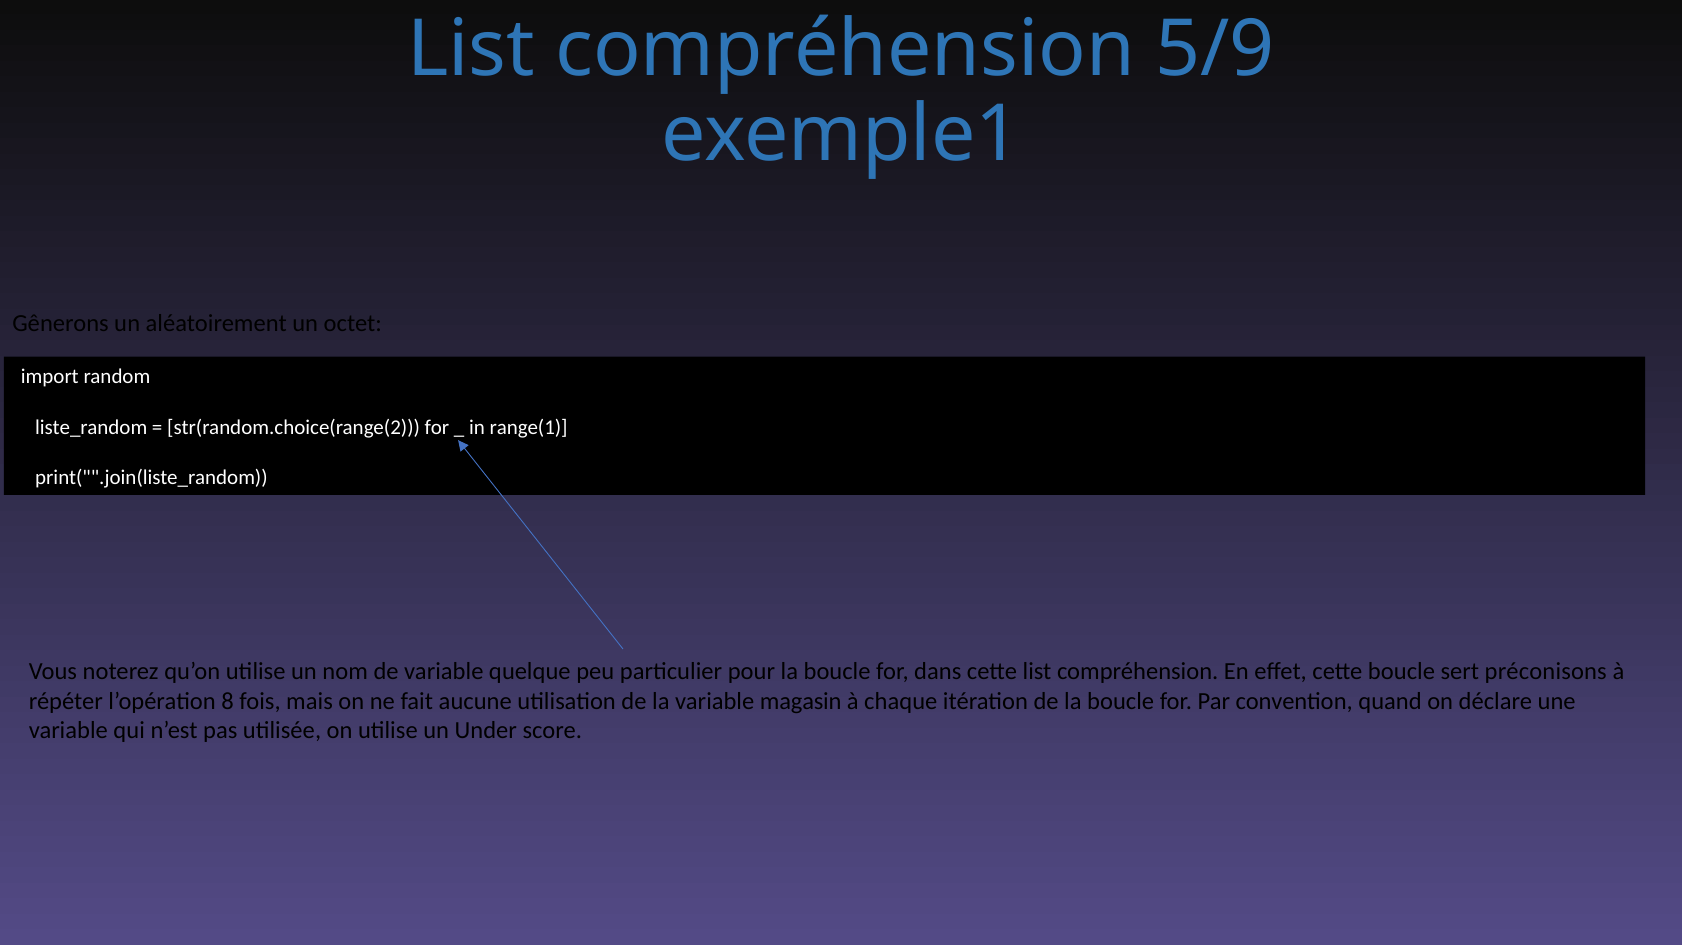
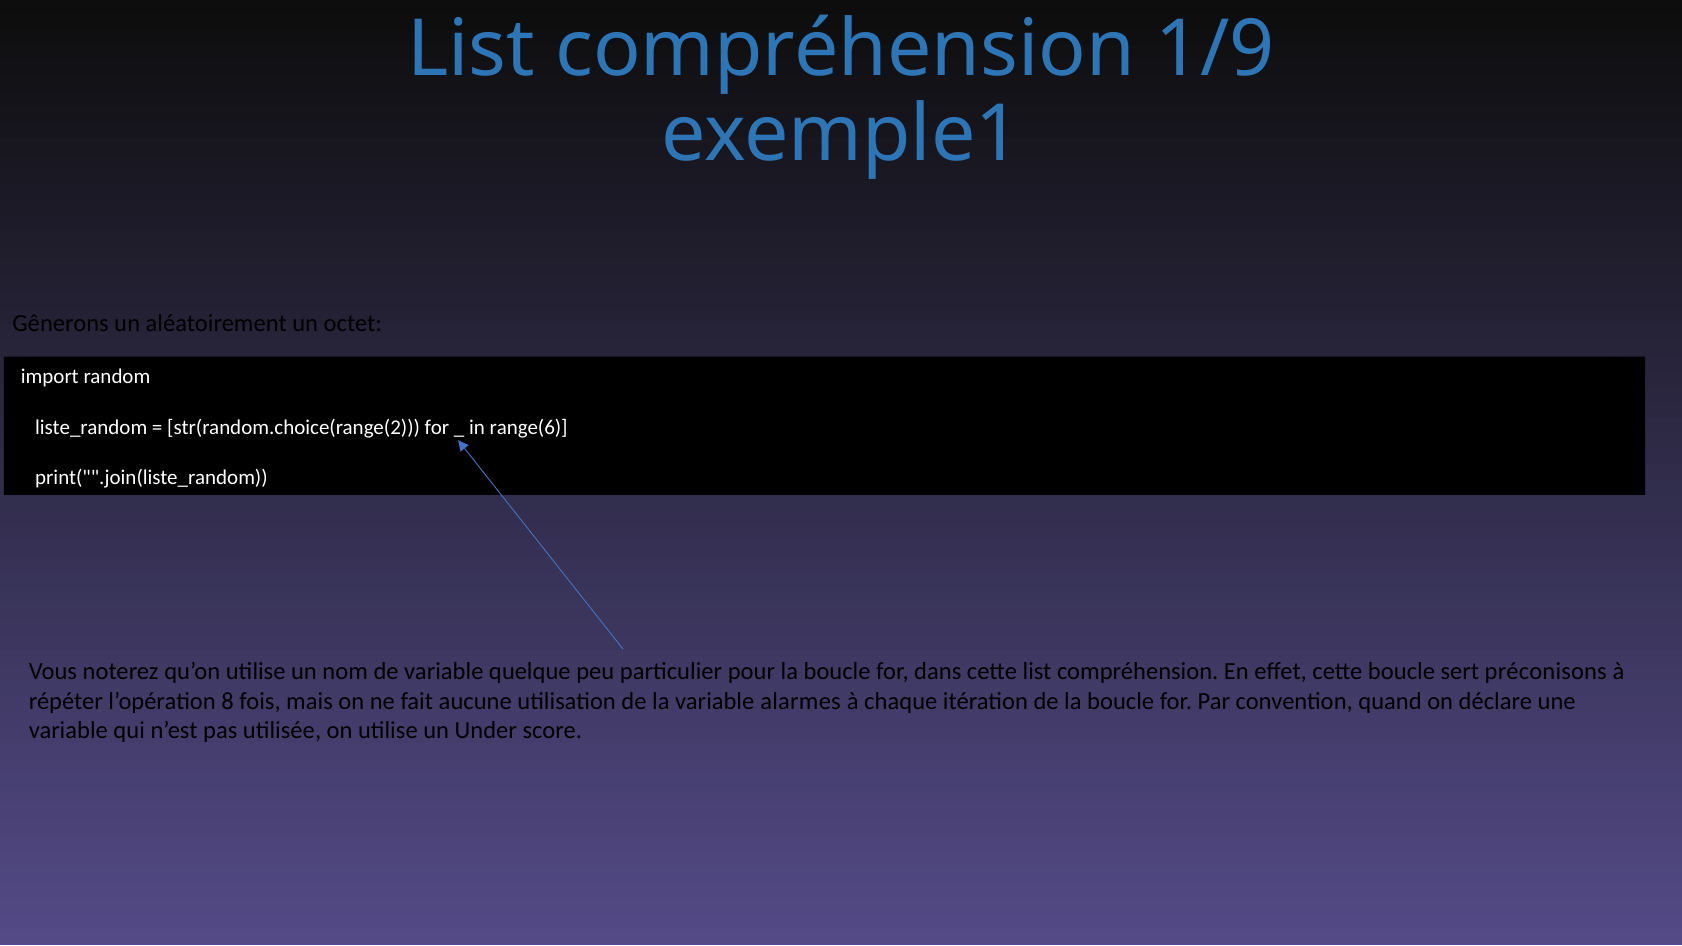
5/9: 5/9 -> 1/9
range(1: range(1 -> range(6
magasin: magasin -> alarmes
